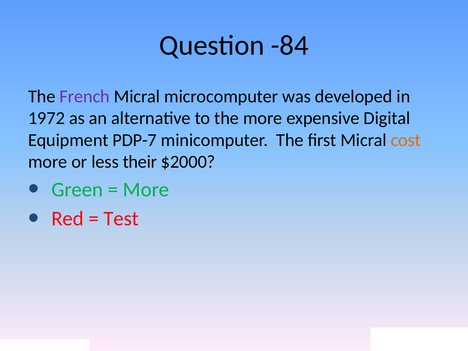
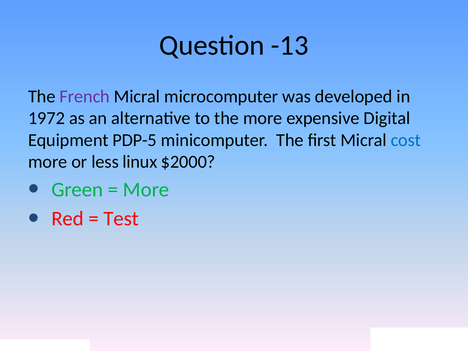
-84: -84 -> -13
PDP-7: PDP-7 -> PDP-5
cost colour: orange -> blue
their: their -> linux
